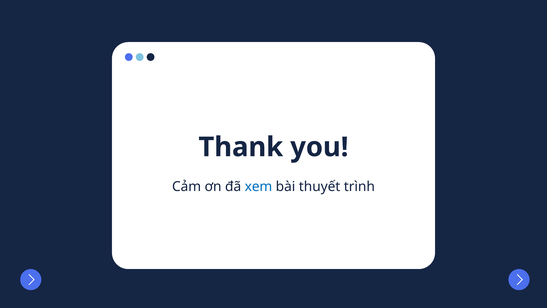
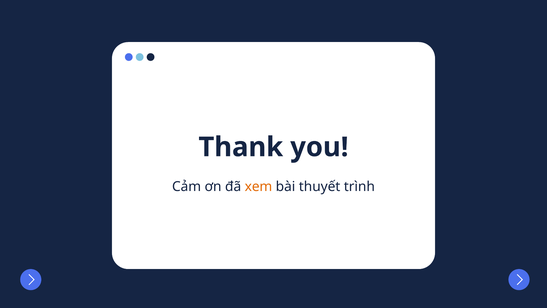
xem colour: blue -> orange
